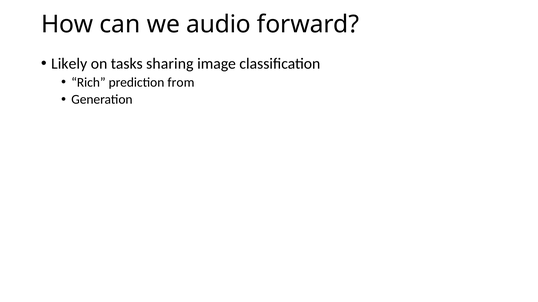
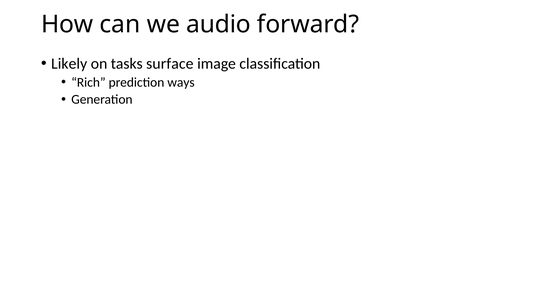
sharing: sharing -> surface
from: from -> ways
